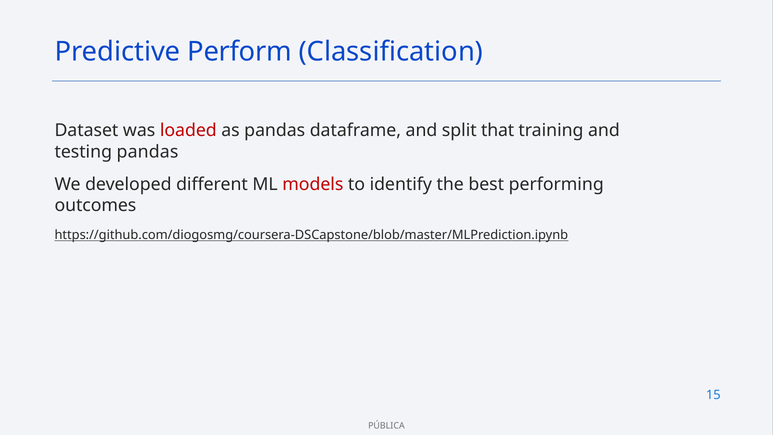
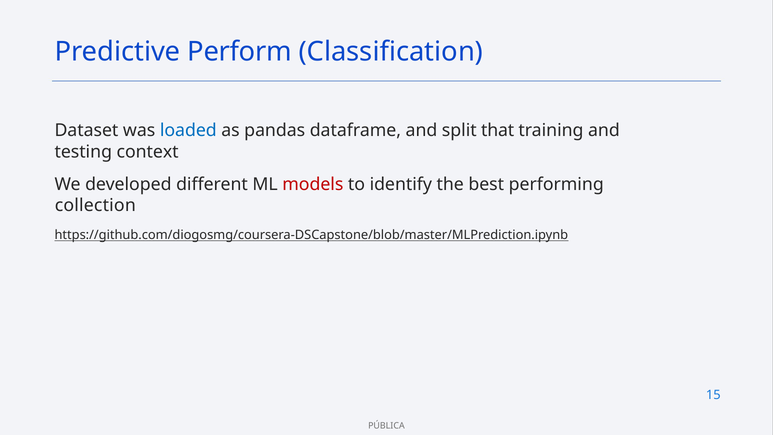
loaded colour: red -> blue
testing pandas: pandas -> context
outcomes: outcomes -> collection
